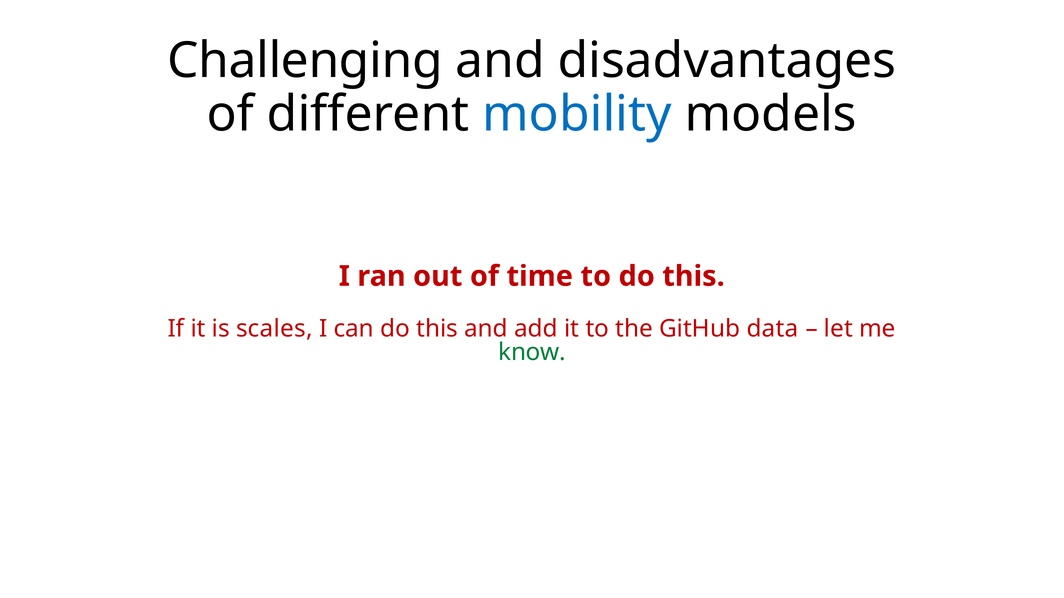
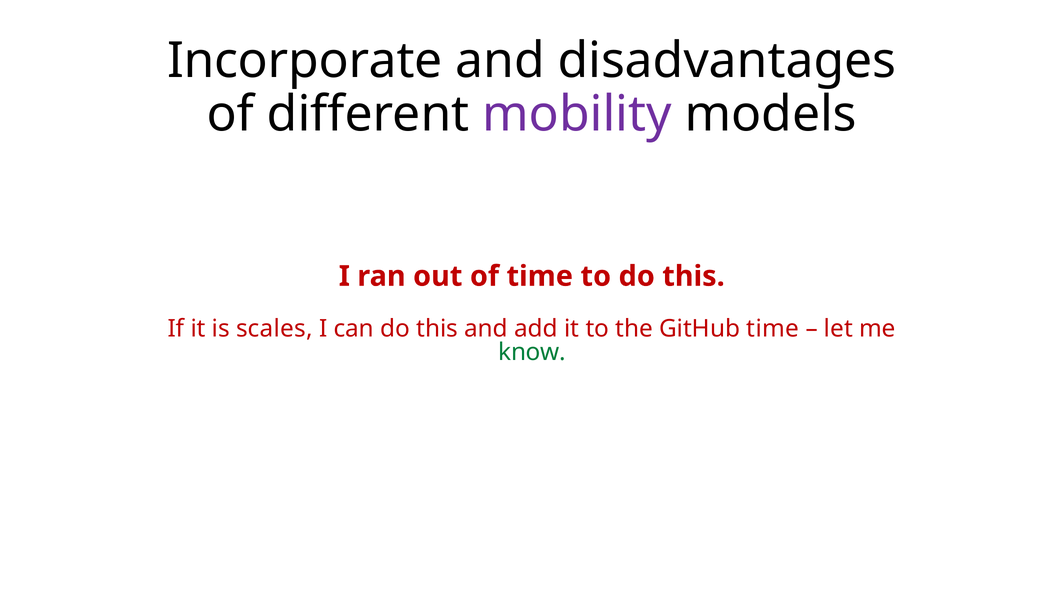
Challenging: Challenging -> Incorporate
mobility colour: blue -> purple
GitHub data: data -> time
